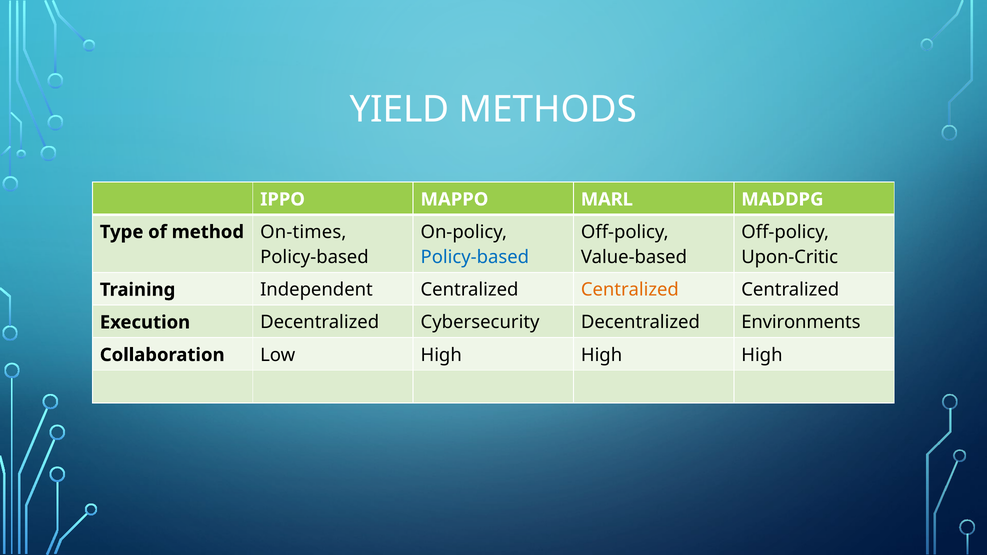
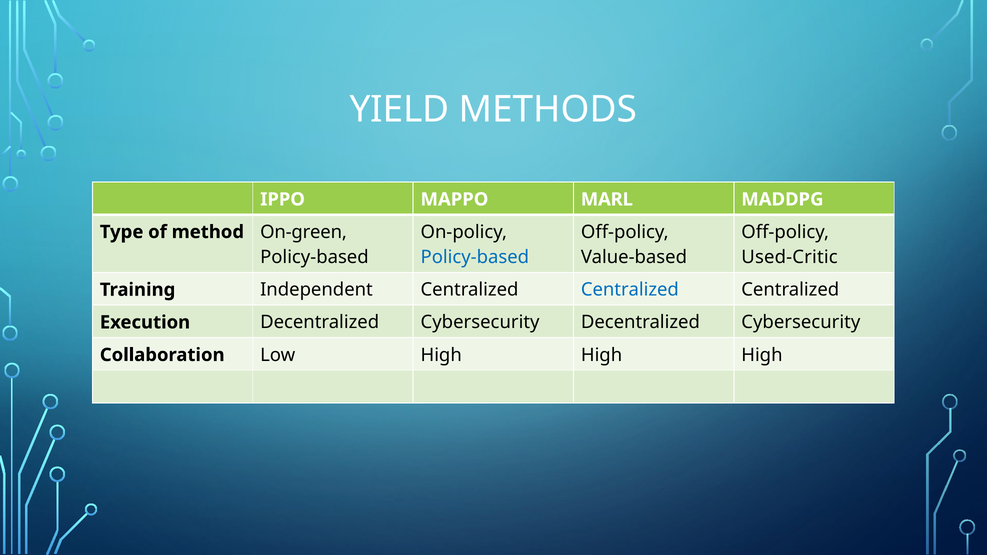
On-times: On-times -> On-green
Upon-Critic: Upon-Critic -> Used-Critic
Centralized at (630, 290) colour: orange -> blue
Environments at (801, 322): Environments -> Cybersecurity
